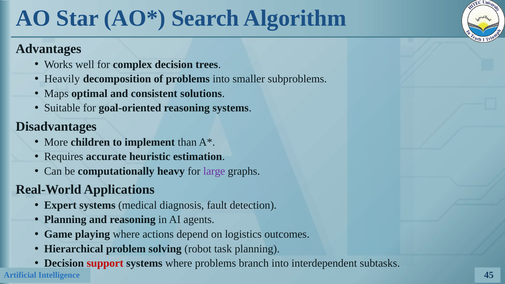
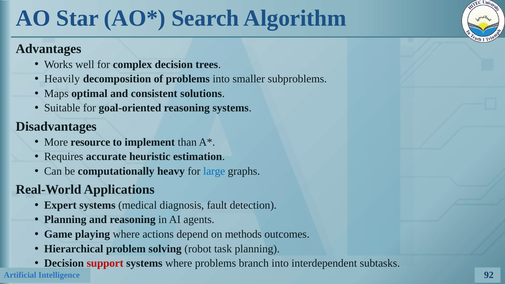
children: children -> resource
large colour: purple -> blue
logistics: logistics -> methods
45: 45 -> 92
